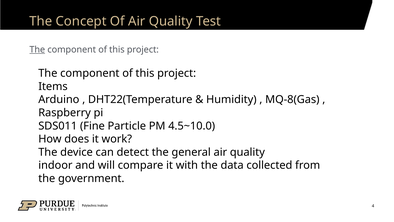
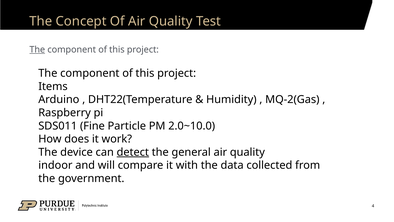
MQ-8(Gas: MQ-8(Gas -> MQ-2(Gas
4.5~10.0: 4.5~10.0 -> 2.0~10.0
detect underline: none -> present
